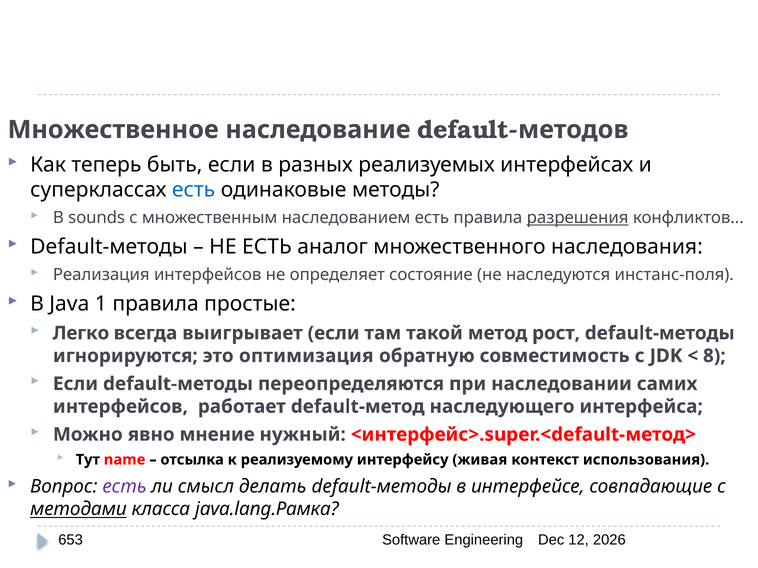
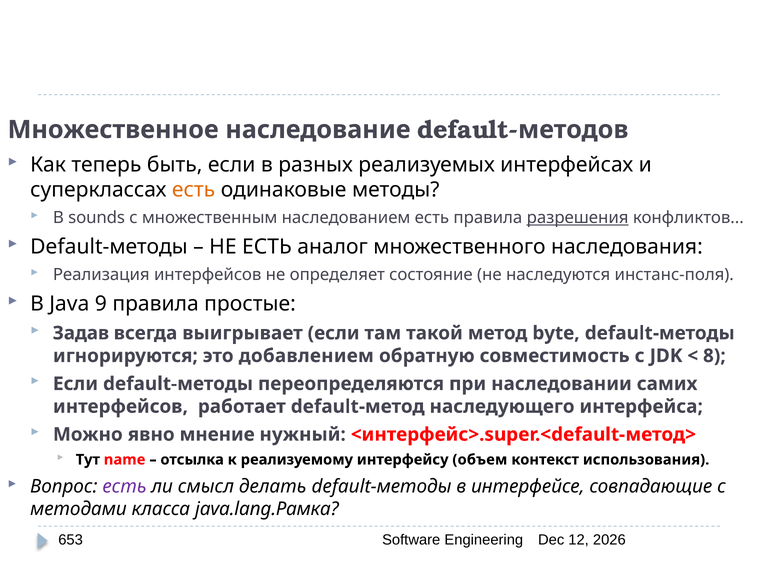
есть at (194, 190) colour: blue -> orange
1: 1 -> 9
Легко: Легко -> Задав
рост: рост -> byte
оптимизация: оптимизация -> добавлением
живая: живая -> объем
методами underline: present -> none
